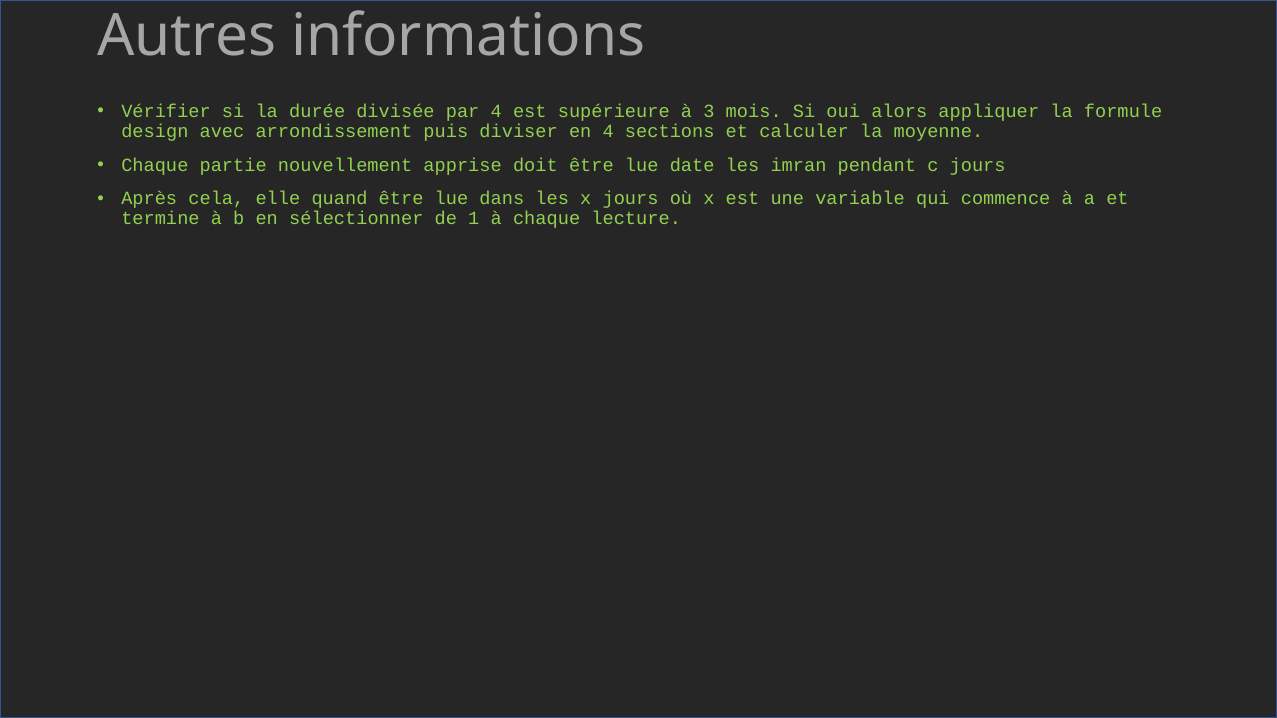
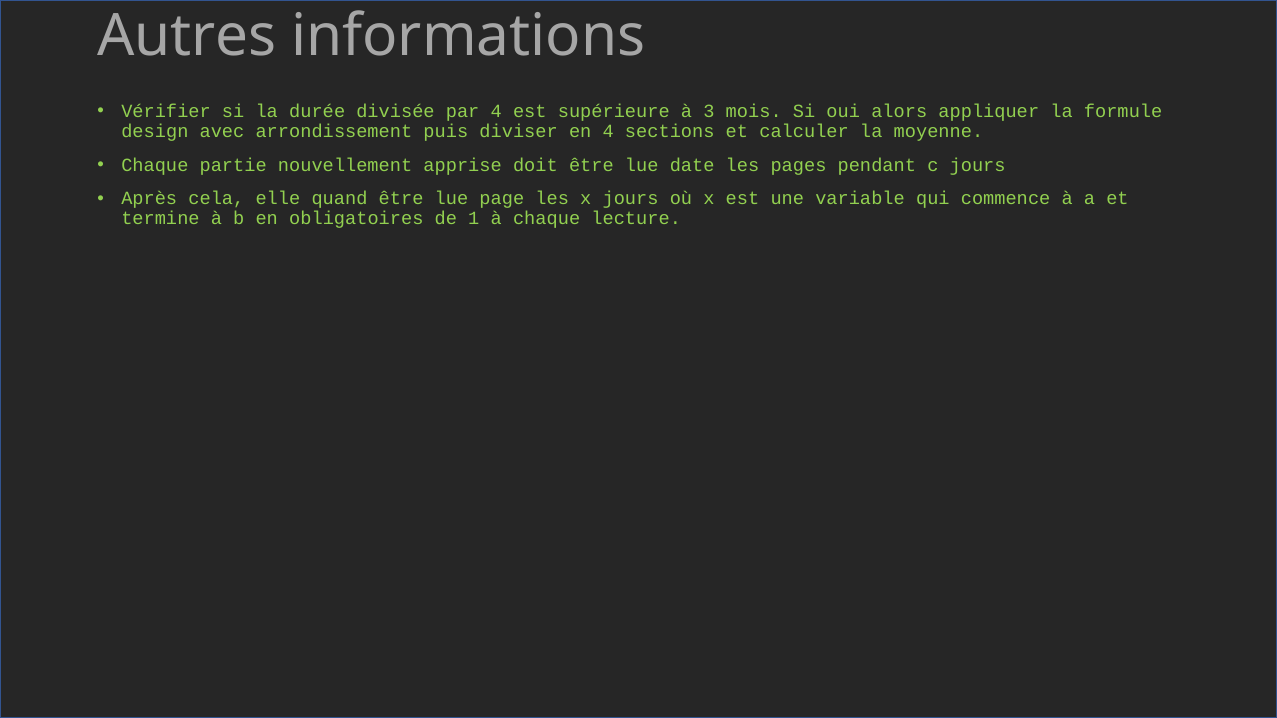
imran: imran -> pages
dans: dans -> page
sélectionner: sélectionner -> obligatoires
